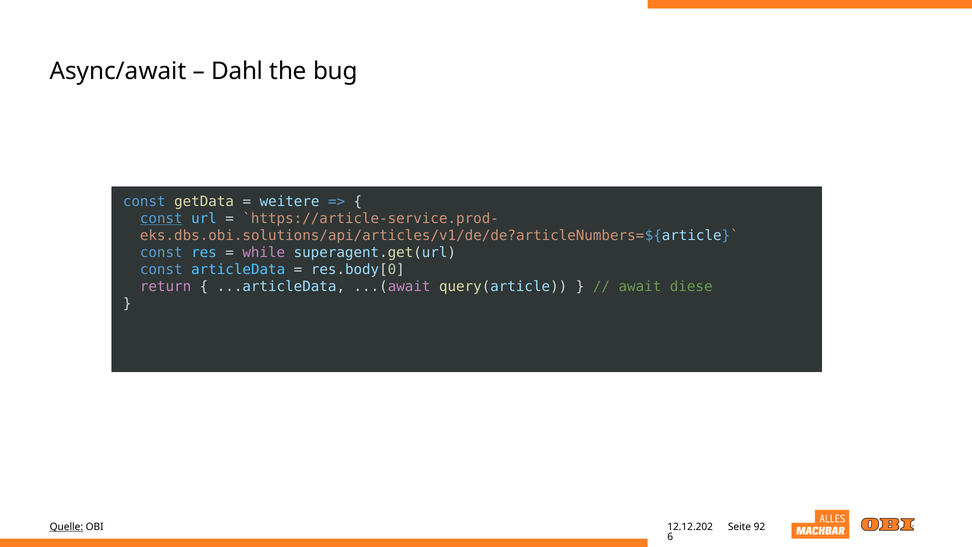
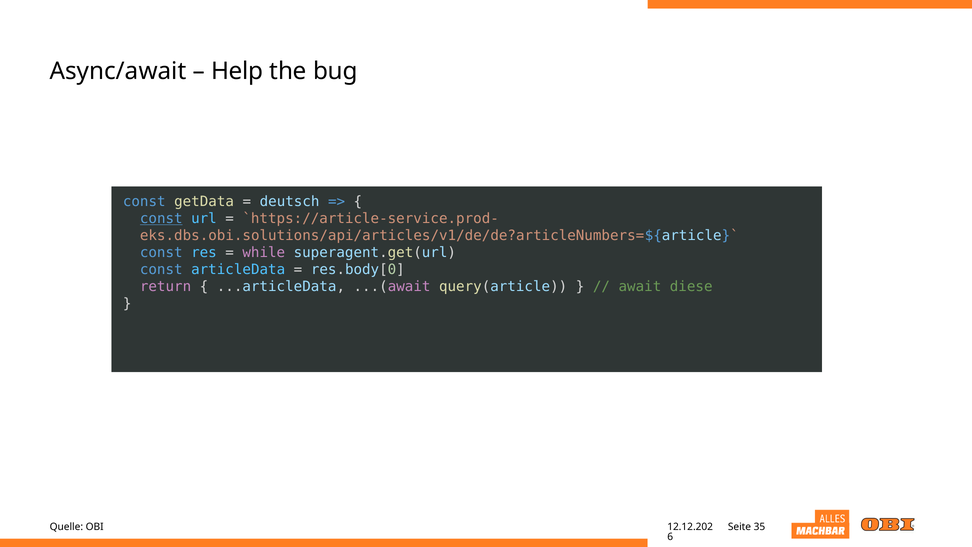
Dahl: Dahl -> Help
weitere: weitere -> deutsch
Quelle underline: present -> none
92: 92 -> 35
